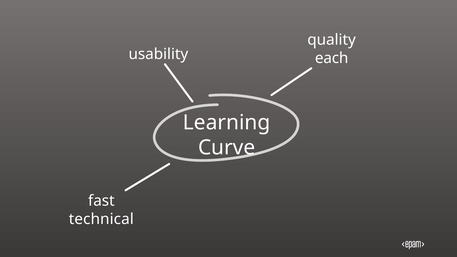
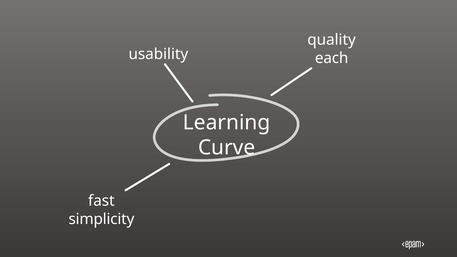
technical: technical -> simplicity
